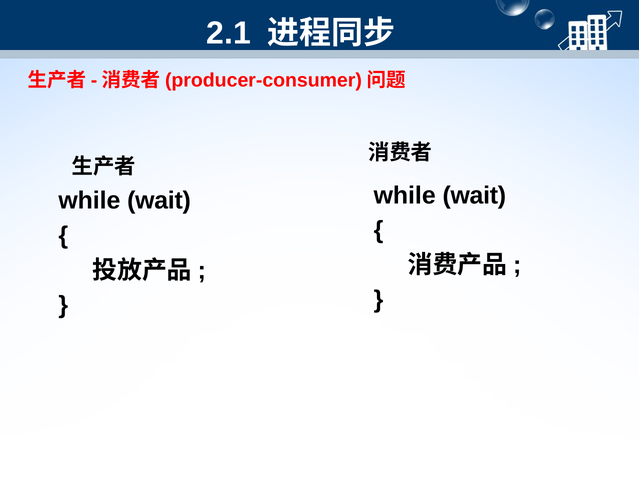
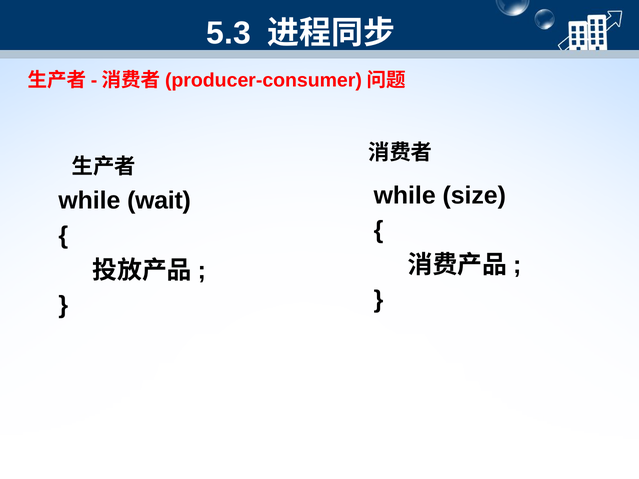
2.1: 2.1 -> 5.3
wait at (474, 195): wait -> size
